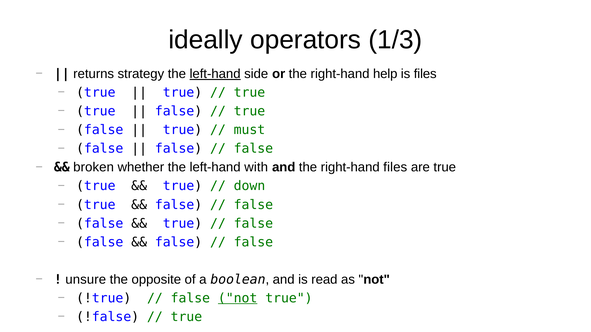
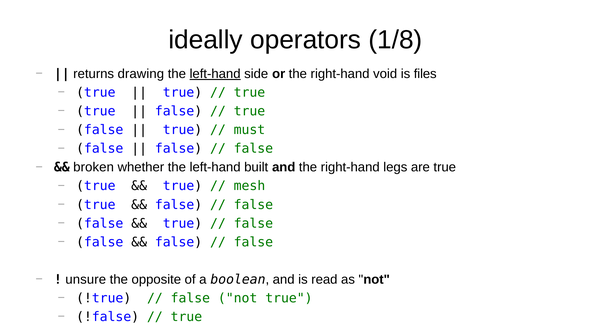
1/3: 1/3 -> 1/8
strategy: strategy -> drawing
help: help -> void
with: with -> built
right-hand files: files -> legs
down: down -> mesh
not at (238, 298) underline: present -> none
